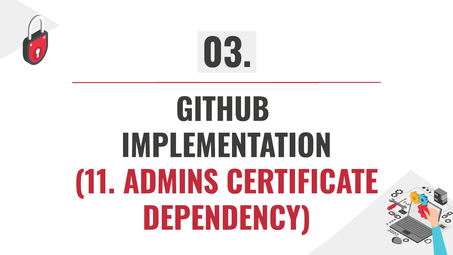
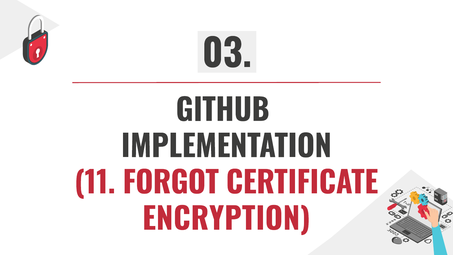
ADMINS: ADMINS -> FORGOT
DEPENDENCY: DEPENDENCY -> ENCRYPTION
